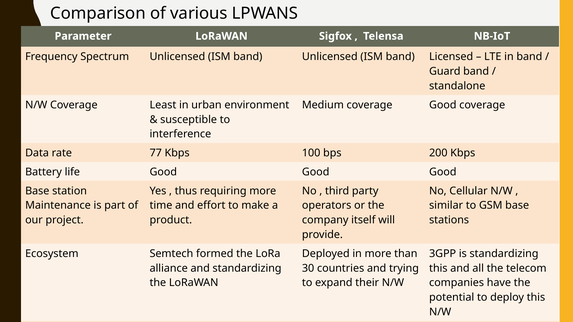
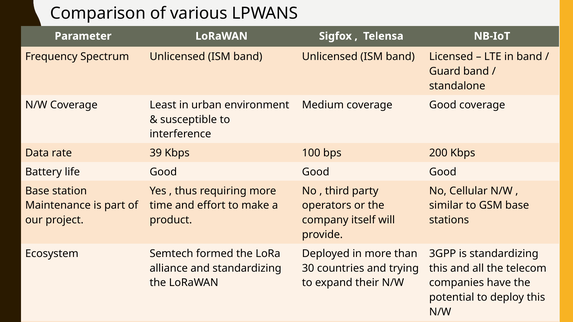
77: 77 -> 39
